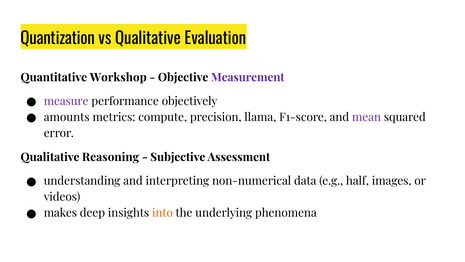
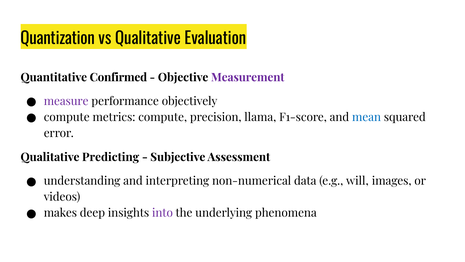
Workshop: Workshop -> Confirmed
amounts at (67, 117): amounts -> compute
mean colour: purple -> blue
Reasoning: Reasoning -> Predicting
half: half -> will
into colour: orange -> purple
